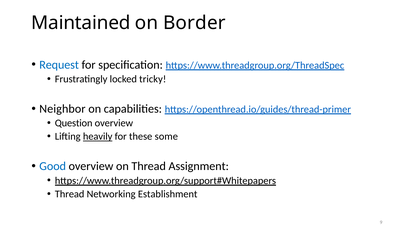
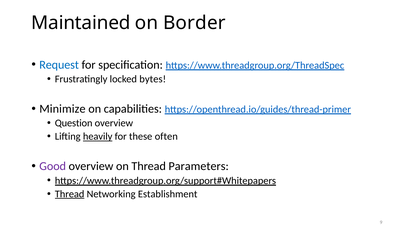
tricky: tricky -> bytes
Neighbor: Neighbor -> Minimize
some: some -> often
Good colour: blue -> purple
Assignment: Assignment -> Parameters
Thread at (70, 194) underline: none -> present
